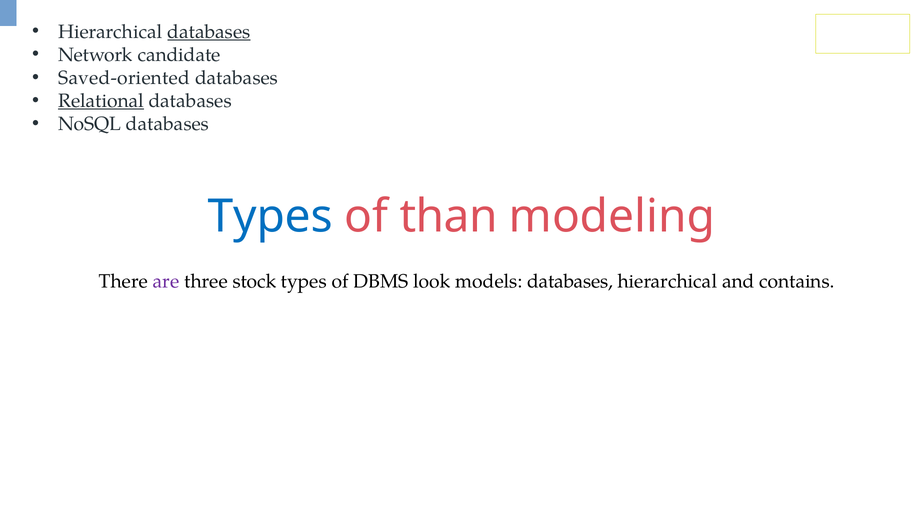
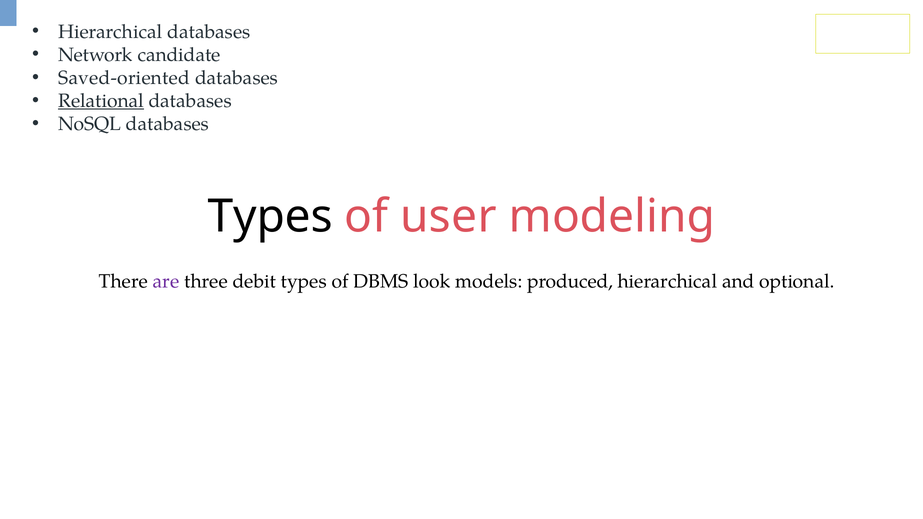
databases at (209, 32) underline: present -> none
Types at (270, 216) colour: blue -> black
than: than -> user
stock: stock -> debit
models databases: databases -> produced
contains: contains -> optional
